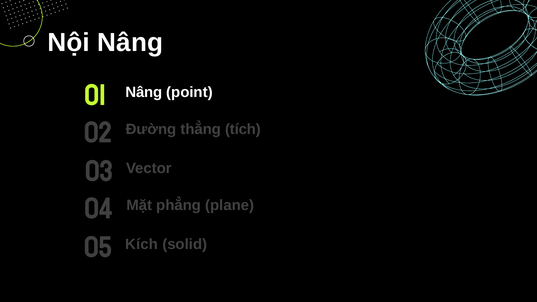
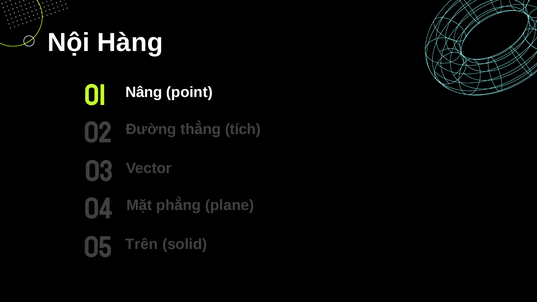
Nội Nâng: Nâng -> Hàng
Kích: Kích -> Trên
